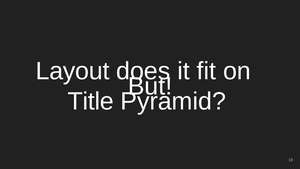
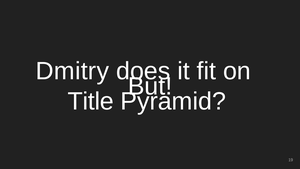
Layout: Layout -> Dmitry
